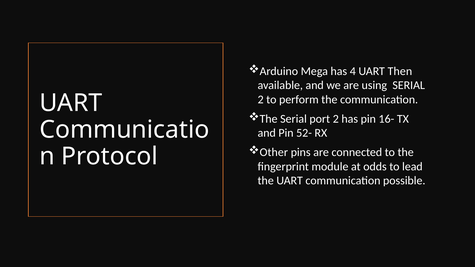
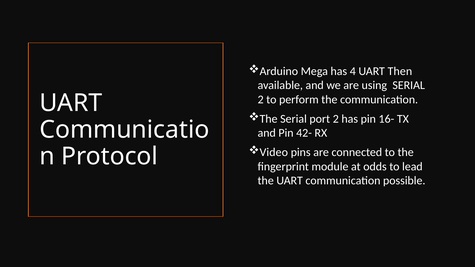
52-: 52- -> 42-
Other: Other -> Video
